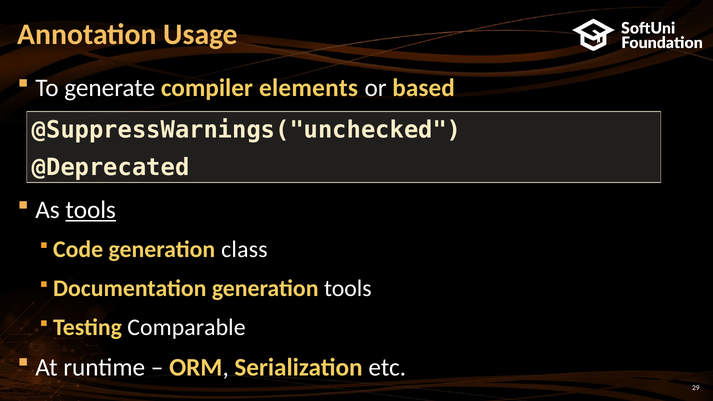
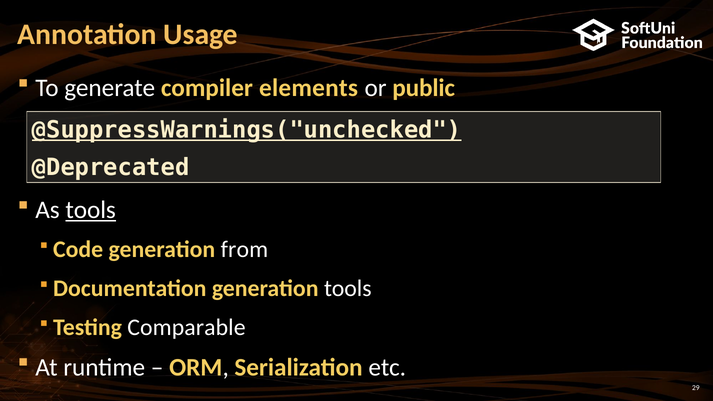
based: based -> public
@SuppressWarnings("unchecked underline: none -> present
class: class -> from
